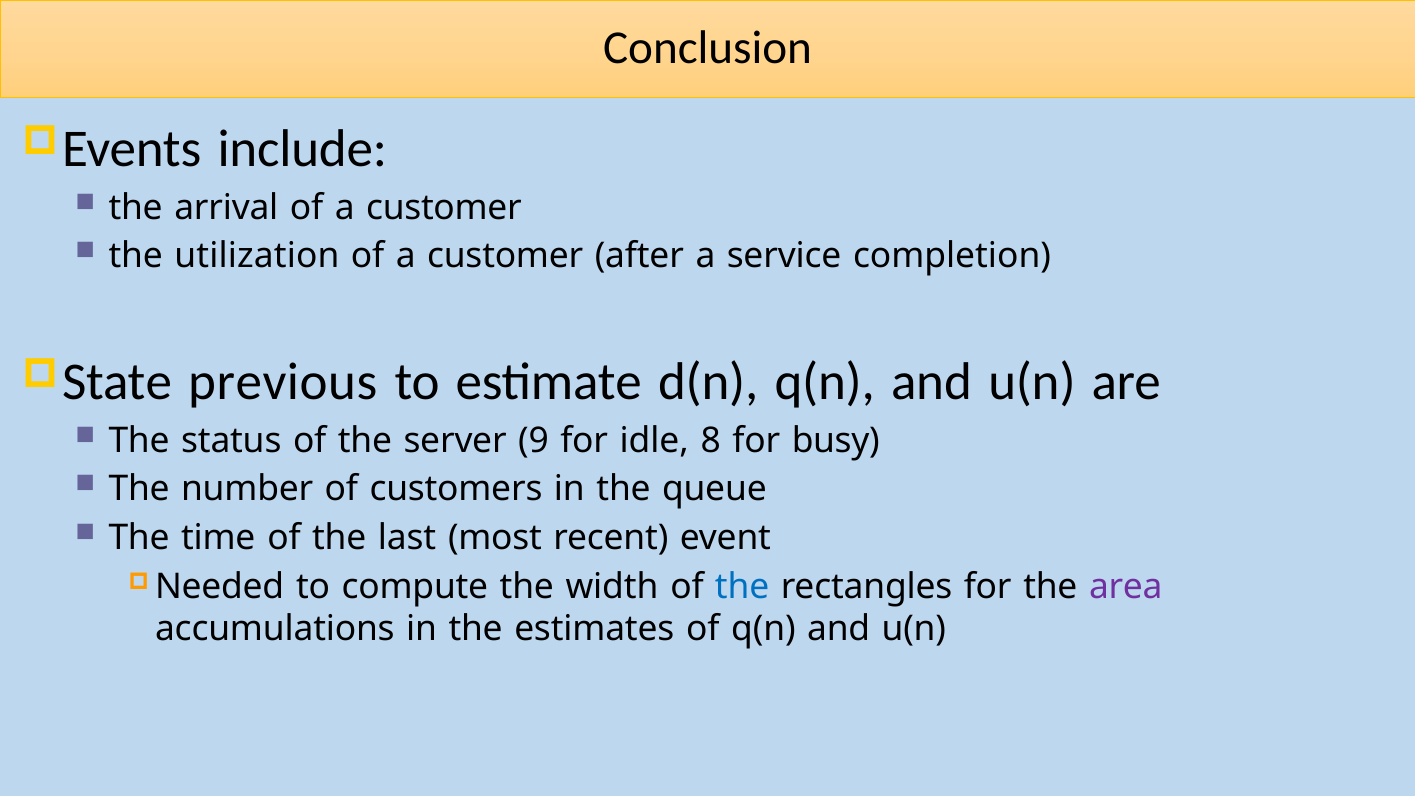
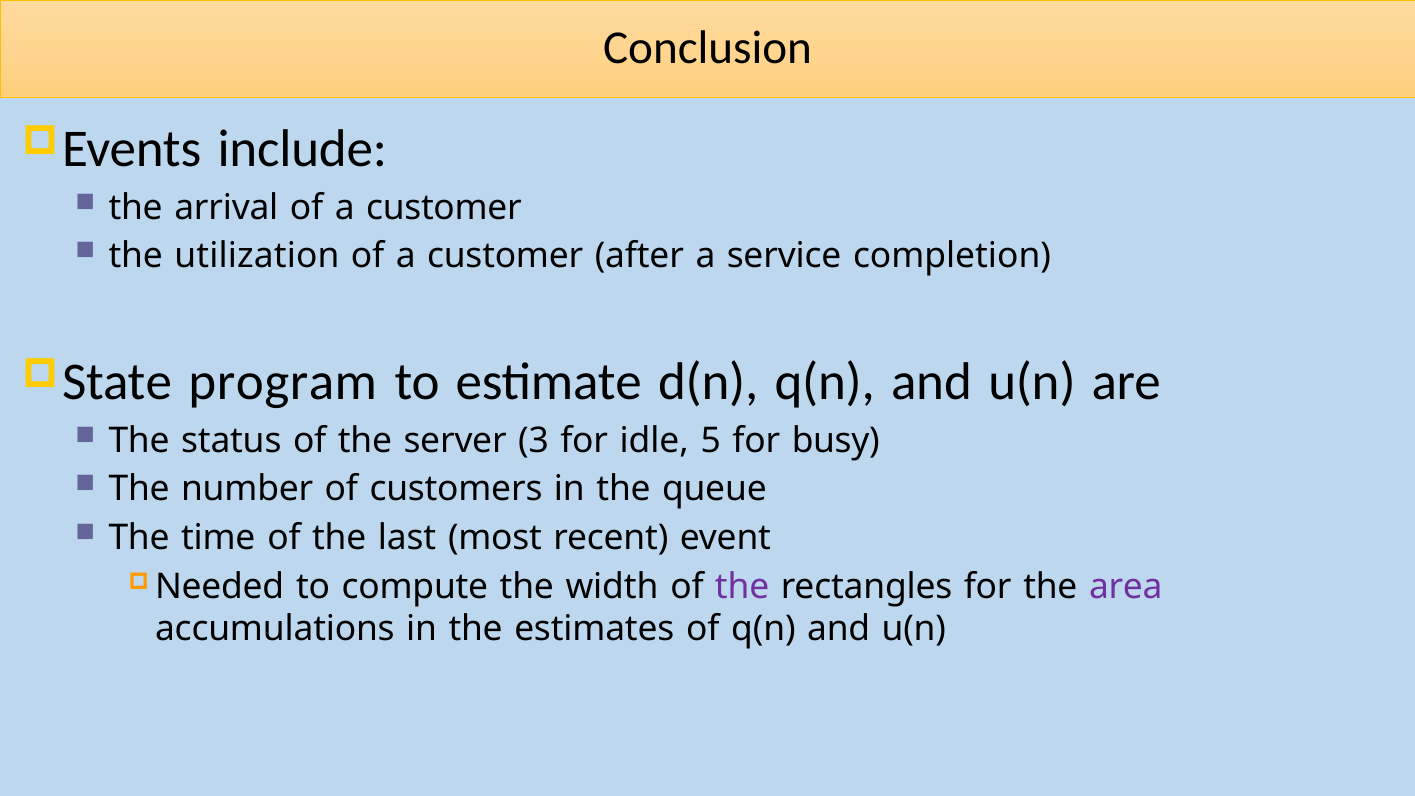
previous: previous -> program
9: 9 -> 3
8: 8 -> 5
the at (742, 587) colour: blue -> purple
